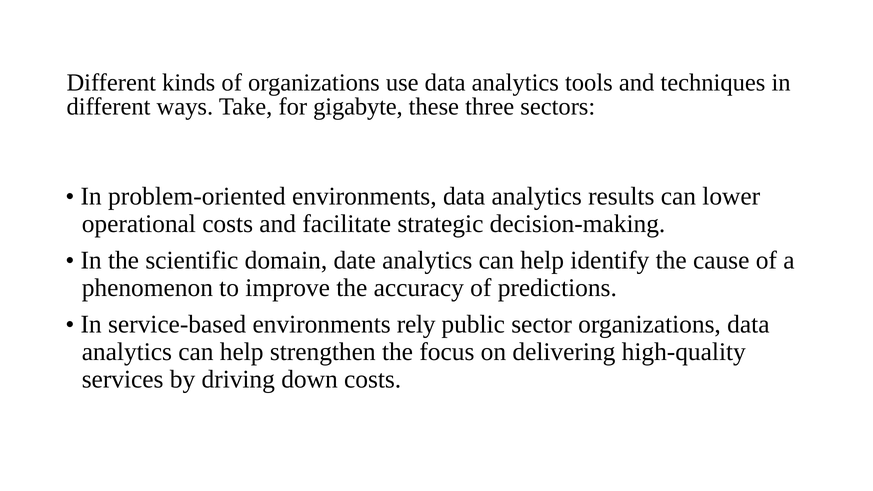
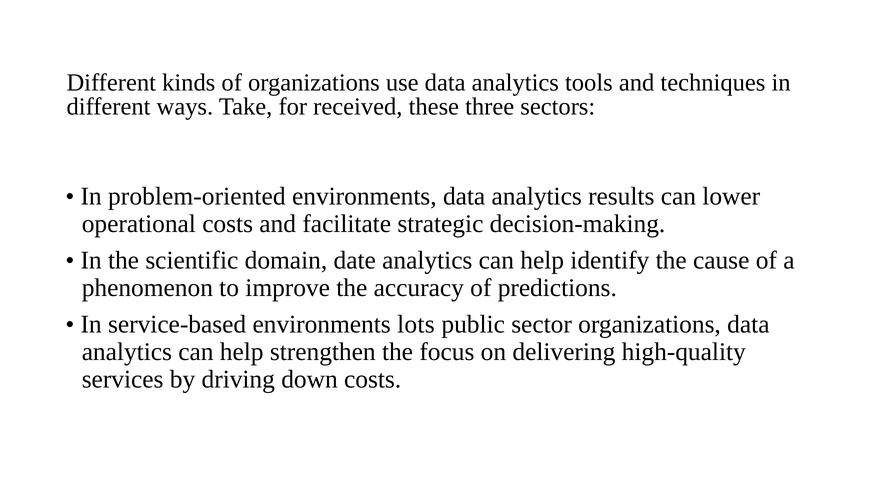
gigabyte: gigabyte -> received
rely: rely -> lots
